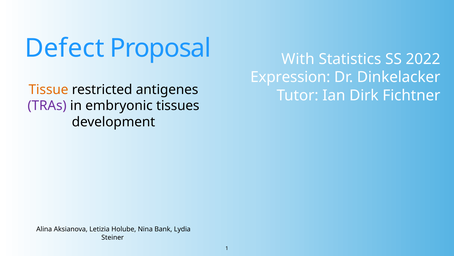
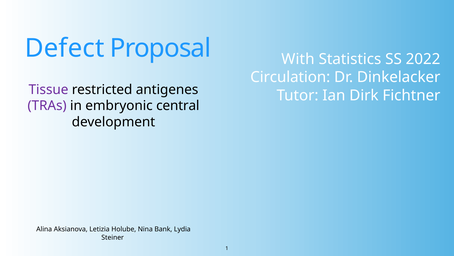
Expression: Expression -> Circulation
Tissue colour: orange -> purple
tissues: tissues -> central
